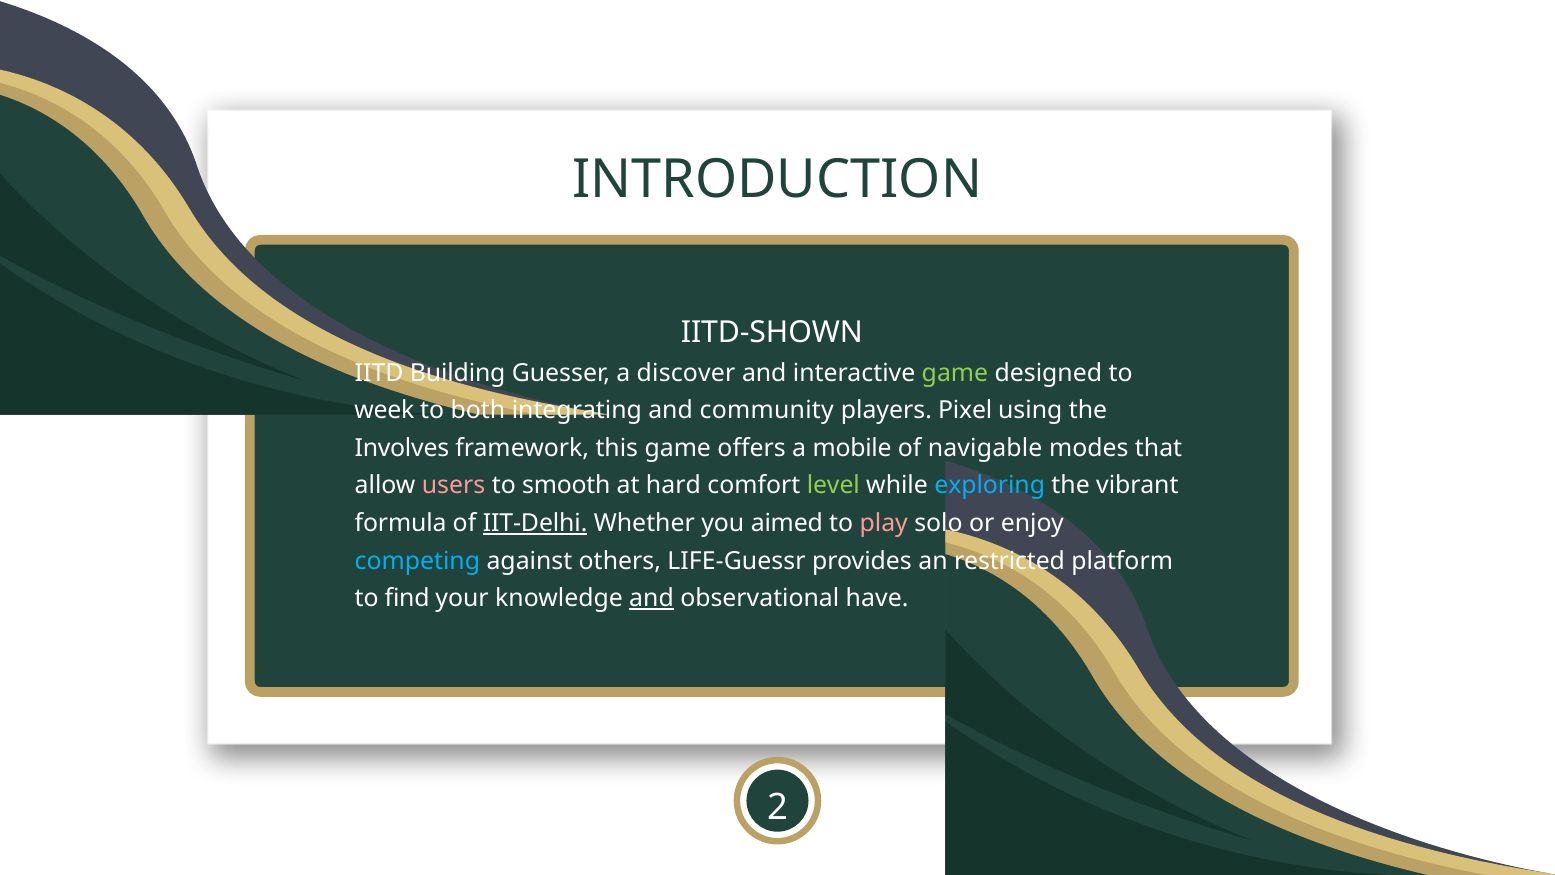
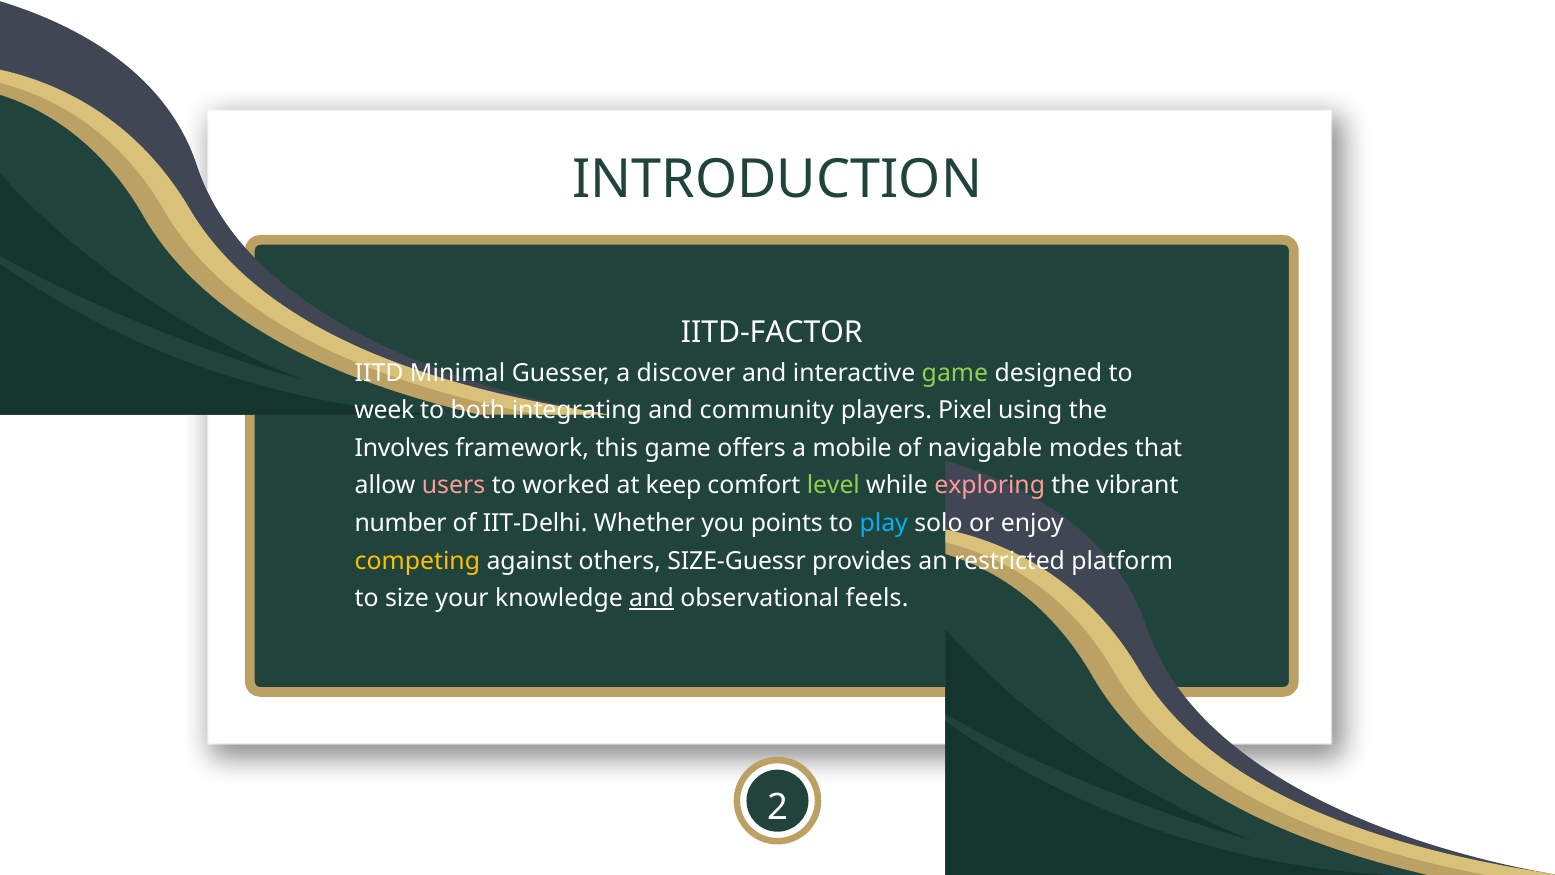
IITD-SHOWN: IITD-SHOWN -> IITD-FACTOR
Building: Building -> Minimal
smooth: smooth -> worked
hard: hard -> keep
exploring colour: light blue -> pink
formula: formula -> number
IIT-Delhi underline: present -> none
aimed: aimed -> points
play colour: pink -> light blue
competing colour: light blue -> yellow
LIFE-Guessr: LIFE-Guessr -> SIZE-Guessr
find: find -> size
have: have -> feels
